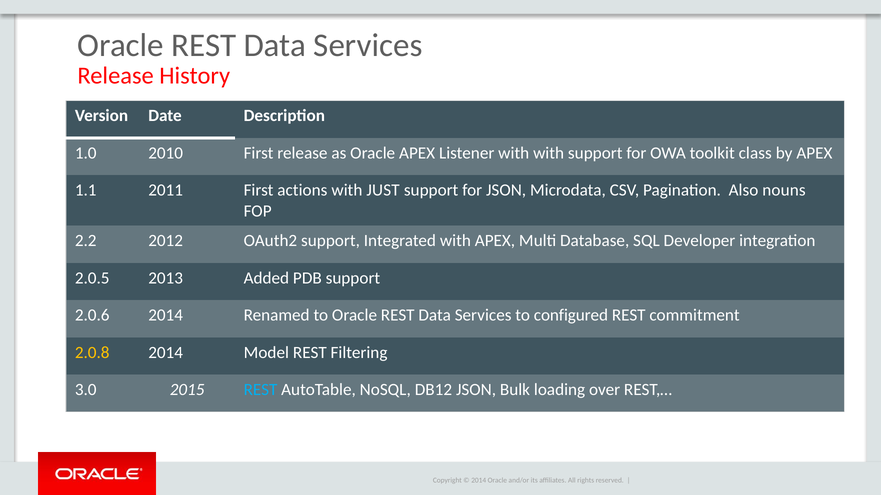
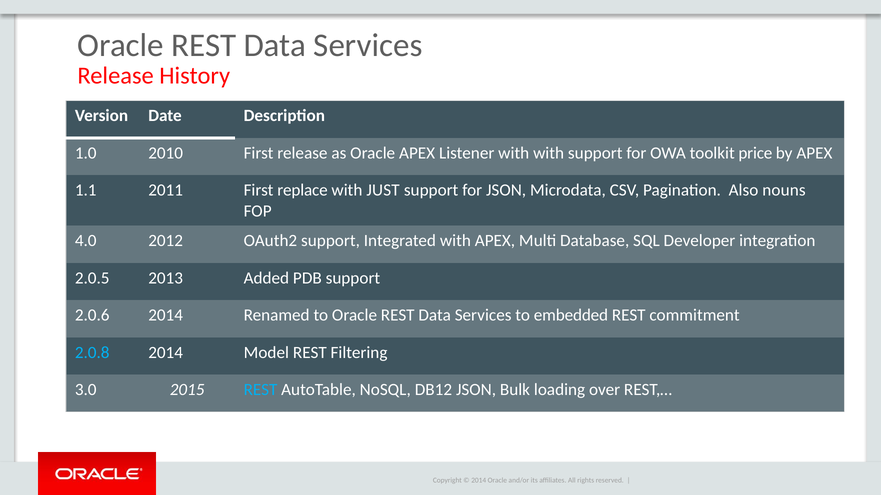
class: class -> price
actions: actions -> replace
2.2: 2.2 -> 4.0
configured: configured -> embedded
2.0.8 colour: yellow -> light blue
